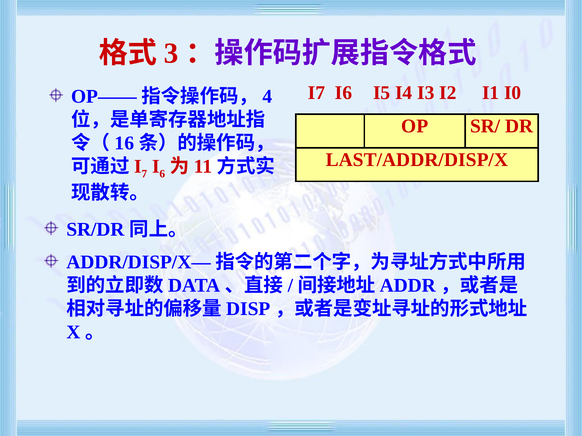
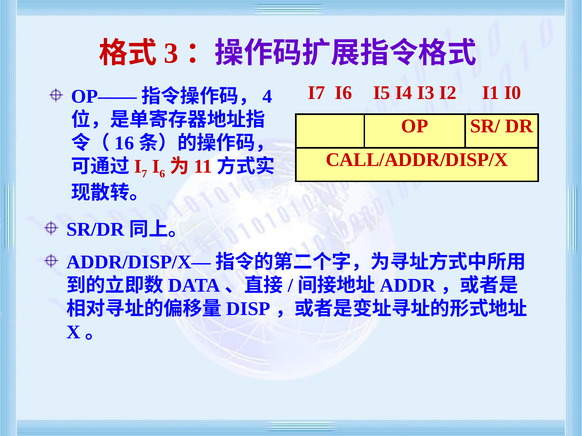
LAST/ADDR/DISP/X: LAST/ADDR/DISP/X -> CALL/ADDR/DISP/X
